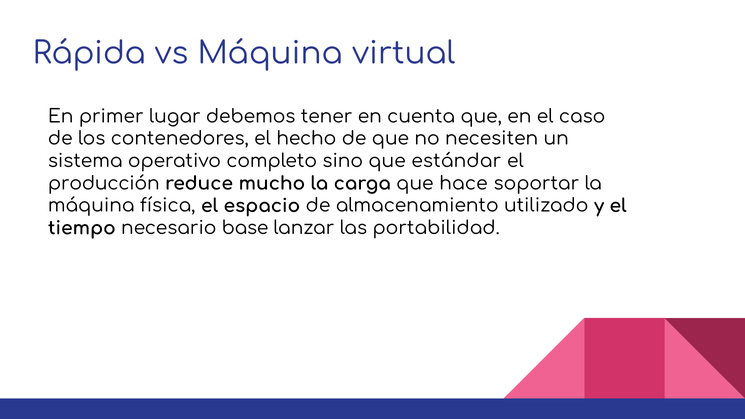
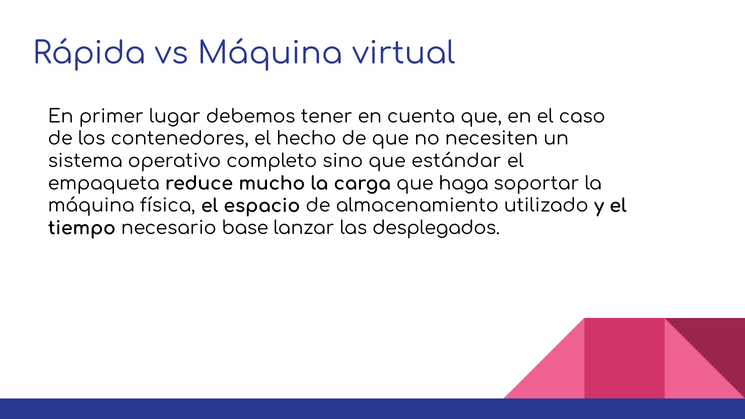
producción: producción -> empaqueta
hace: hace -> haga
portabilidad: portabilidad -> desplegados
